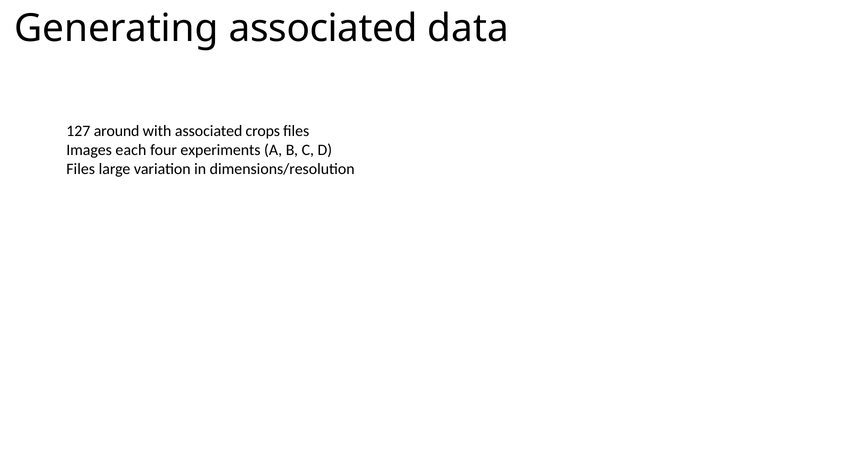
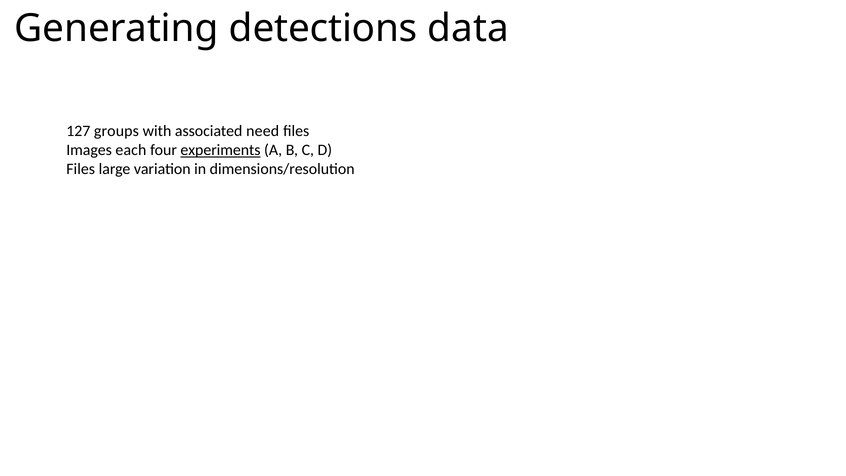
Generating associated: associated -> detections
around: around -> groups
crops: crops -> need
experiments underline: none -> present
